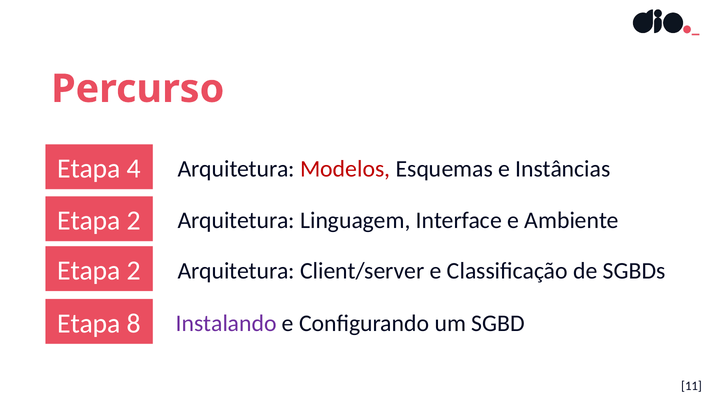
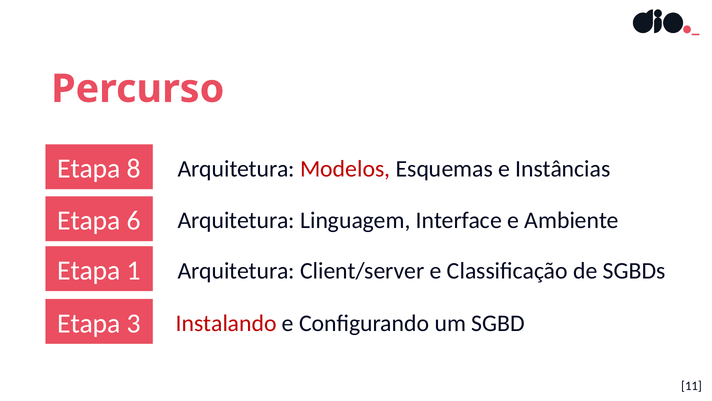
4: 4 -> 8
2 at (134, 220): 2 -> 6
2 at (134, 270): 2 -> 1
8: 8 -> 3
Instalando colour: purple -> red
